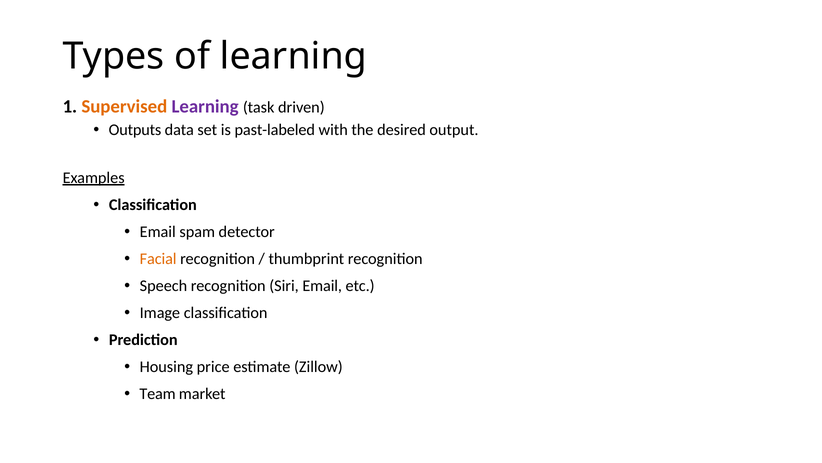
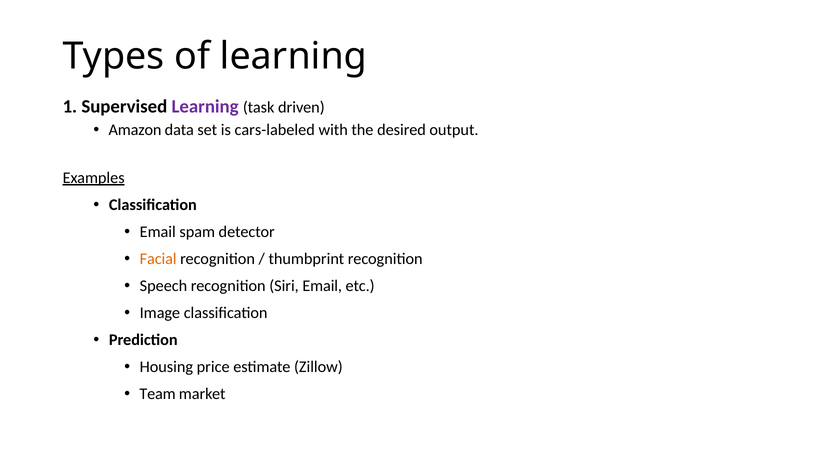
Supervised colour: orange -> black
Outputs: Outputs -> Amazon
past-labeled: past-labeled -> cars-labeled
